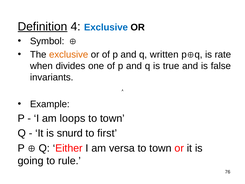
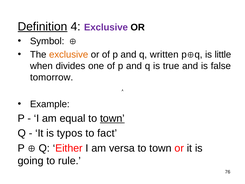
Exclusive at (106, 27) colour: blue -> purple
rate: rate -> little
invariants: invariants -> tomorrow
loops: loops -> equal
town at (112, 118) underline: none -> present
snurd: snurd -> typos
first: first -> fact
